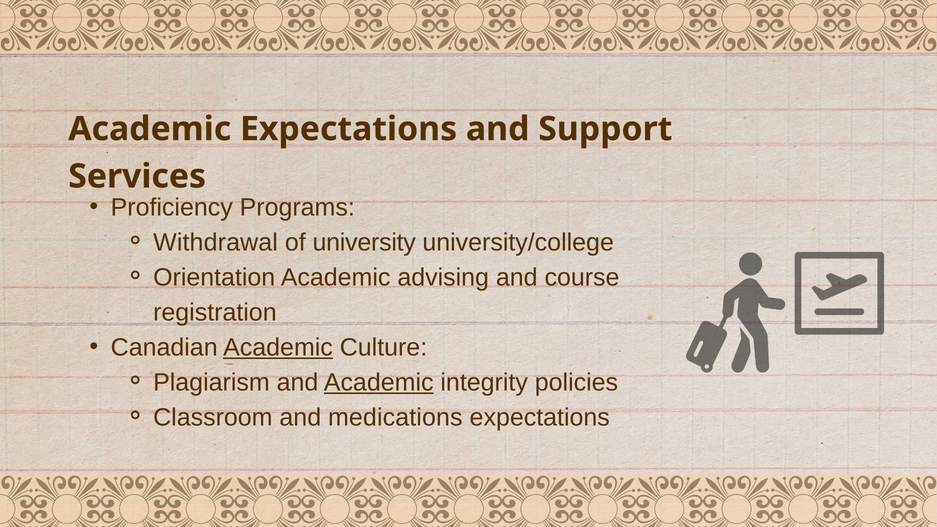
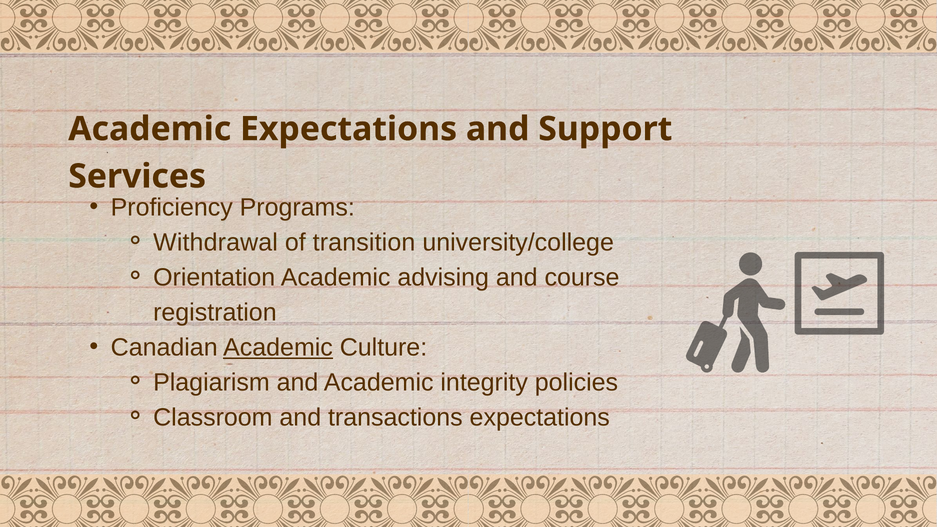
university: university -> transition
Academic at (379, 382) underline: present -> none
medications: medications -> transactions
